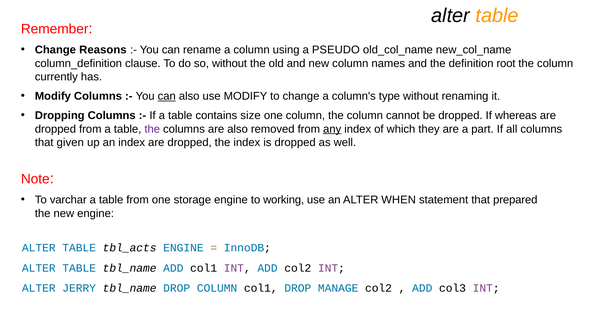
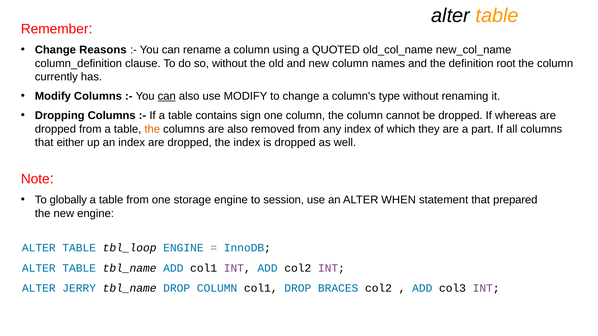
PSEUDO: PSEUDO -> QUOTED
size: size -> sign
the at (152, 129) colour: purple -> orange
any underline: present -> none
given: given -> either
varchar: varchar -> globally
working: working -> session
tbl_acts: tbl_acts -> tbl_loop
MANAGE: MANAGE -> BRACES
